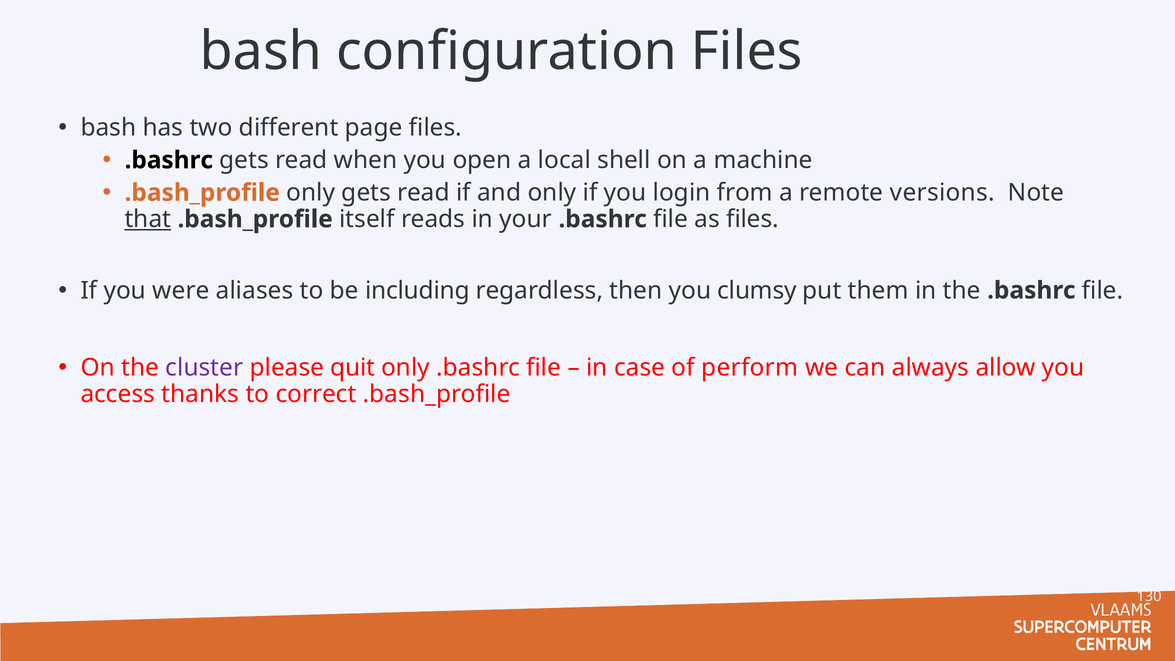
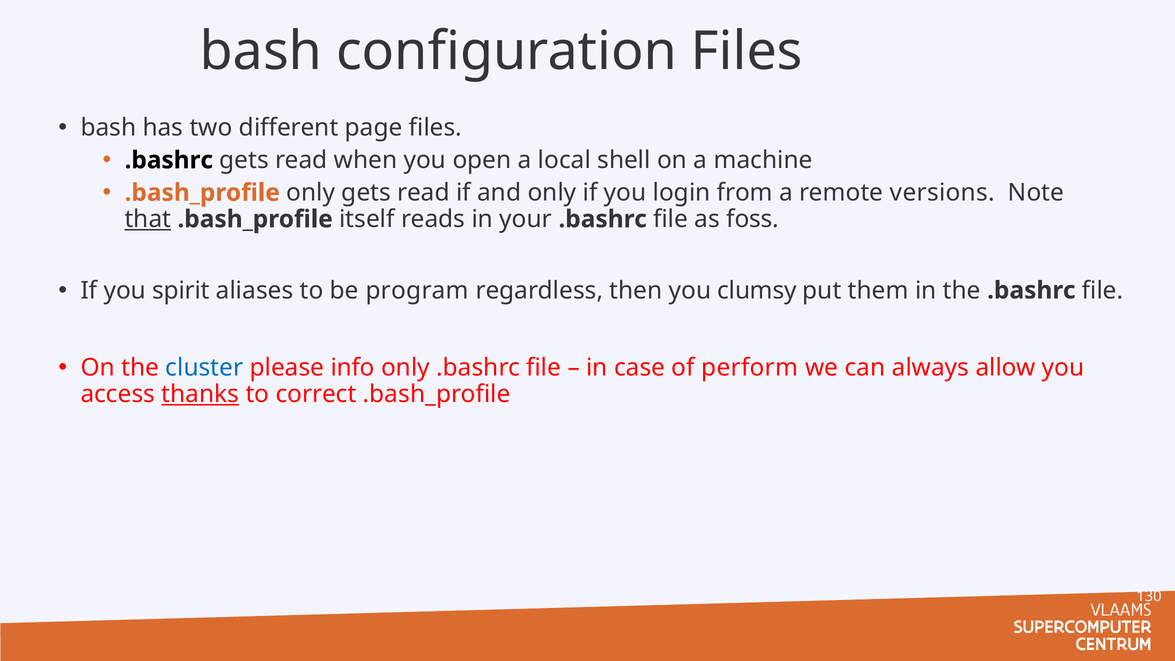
as files: files -> foss
were: were -> spirit
including: including -> program
cluster colour: purple -> blue
quit: quit -> info
thanks underline: none -> present
